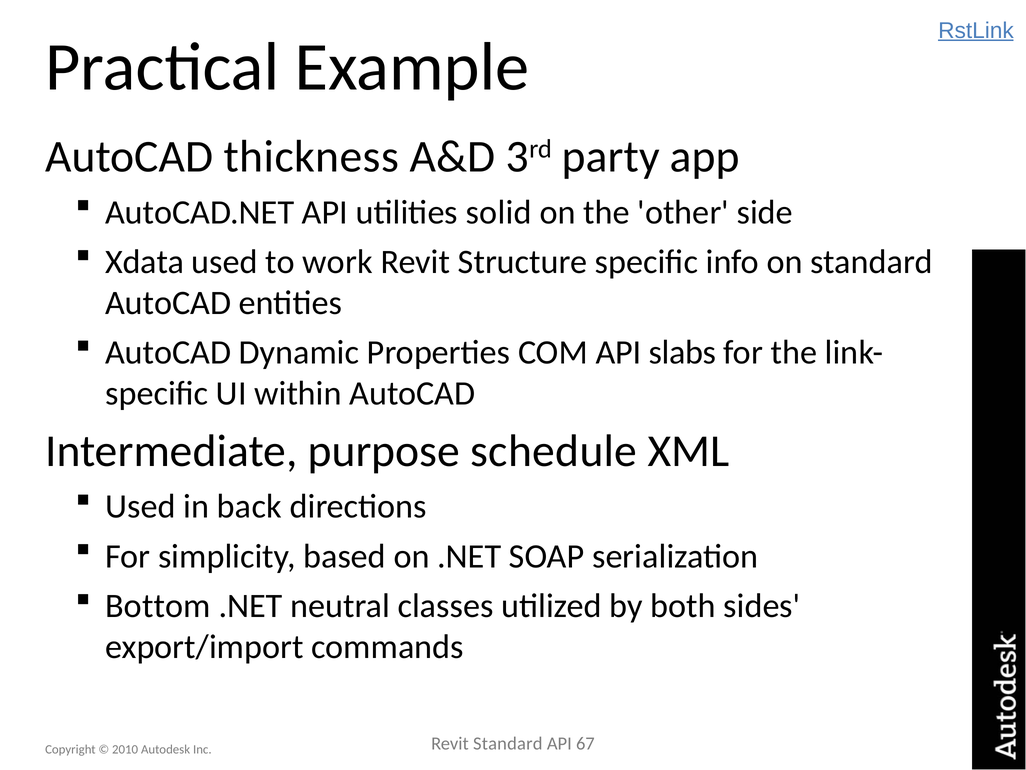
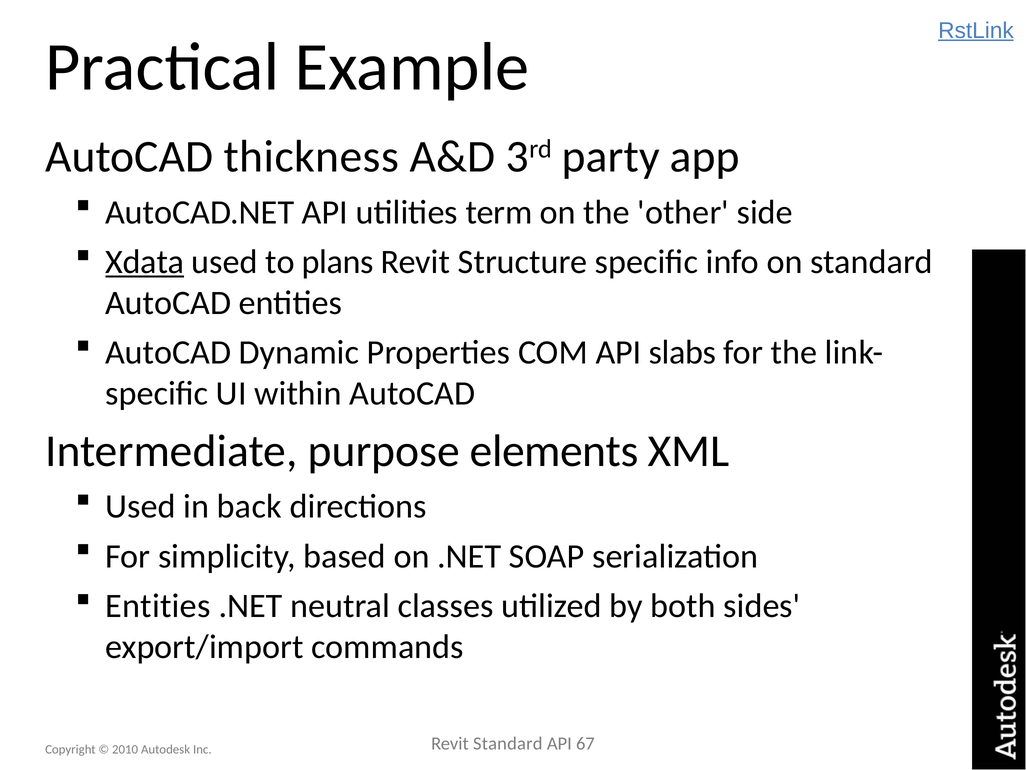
solid: solid -> term
Xdata underline: none -> present
work: work -> plans
schedule: schedule -> elements
Bottom at (158, 606): Bottom -> Entities
